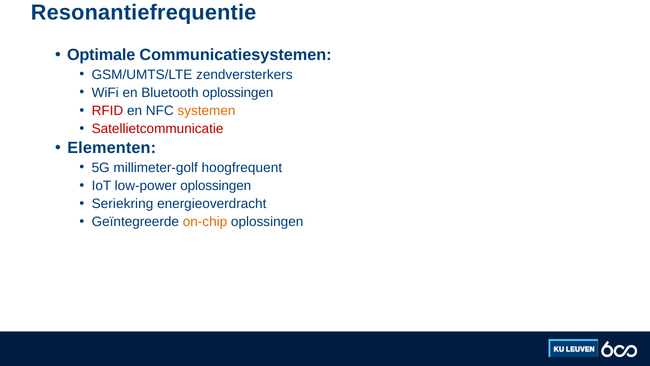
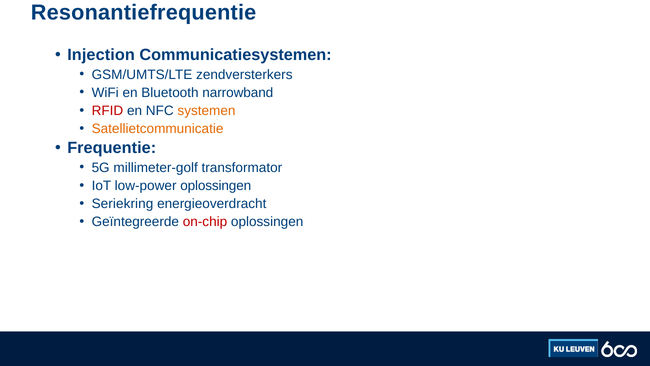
Optimale: Optimale -> Injection
Bluetooth oplossingen: oplossingen -> narrowband
Satellietcommunicatie colour: red -> orange
Elementen: Elementen -> Frequentie
hoogfrequent: hoogfrequent -> transformator
on-chip colour: orange -> red
